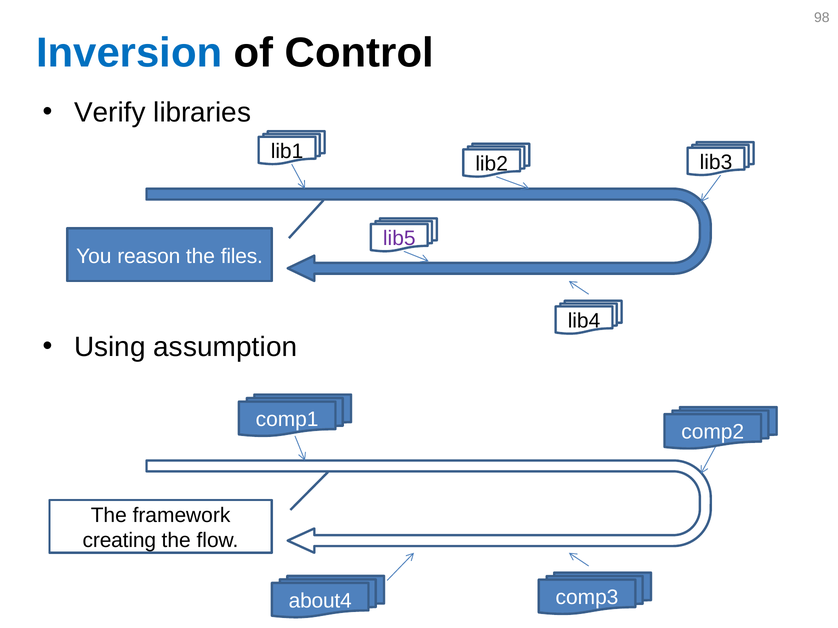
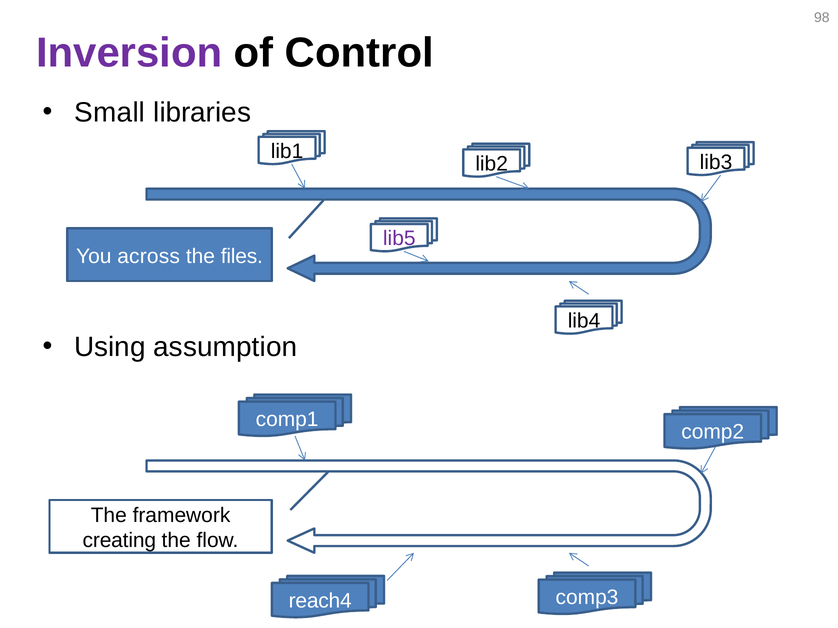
Inversion colour: blue -> purple
Verify: Verify -> Small
reason: reason -> across
about4: about4 -> reach4
